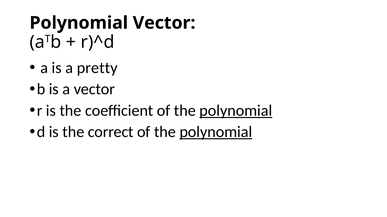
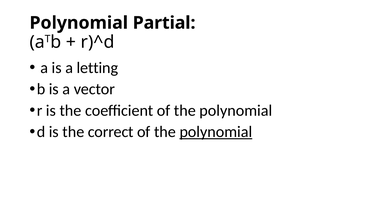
Polynomial Vector: Vector -> Partial
pretty: pretty -> letting
polynomial at (236, 111) underline: present -> none
